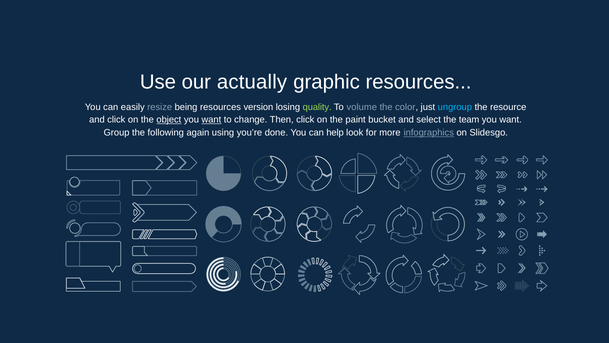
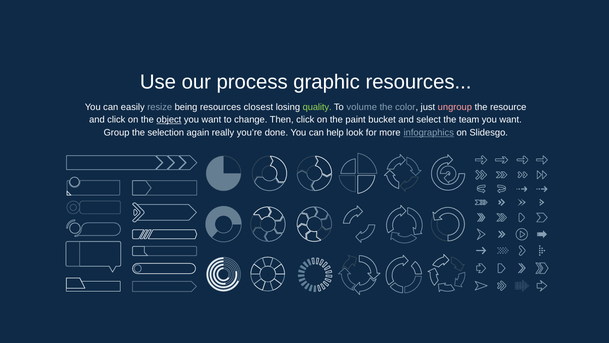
actually: actually -> process
version: version -> closest
ungroup colour: light blue -> pink
want at (211, 120) underline: present -> none
following: following -> selection
using: using -> really
